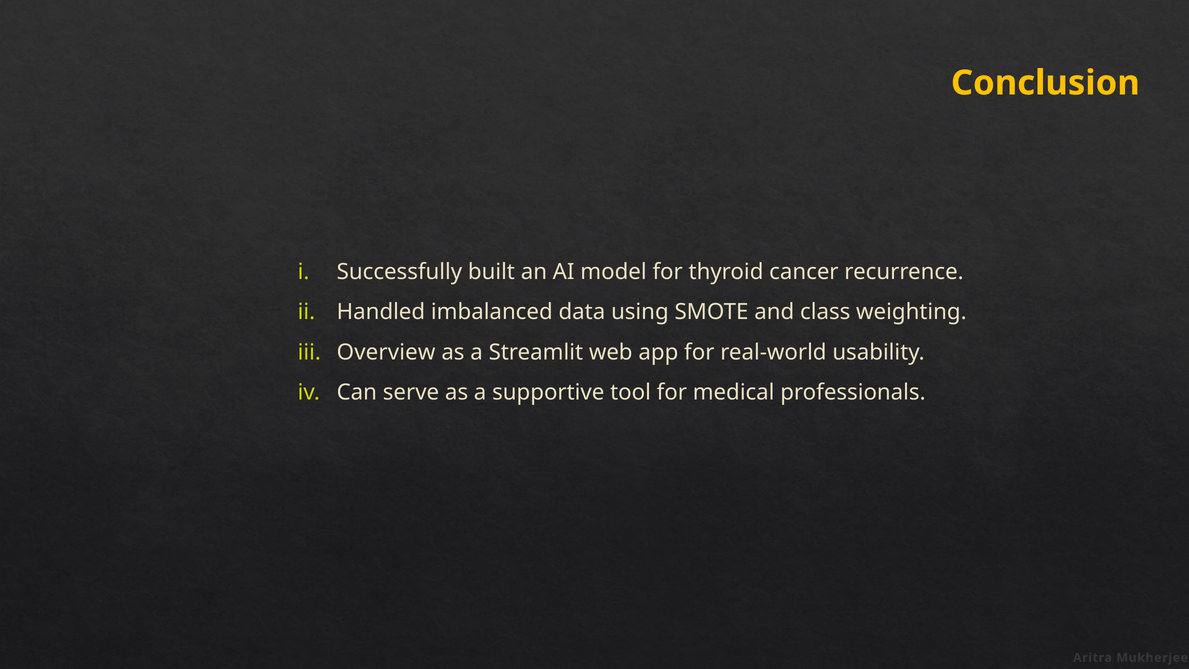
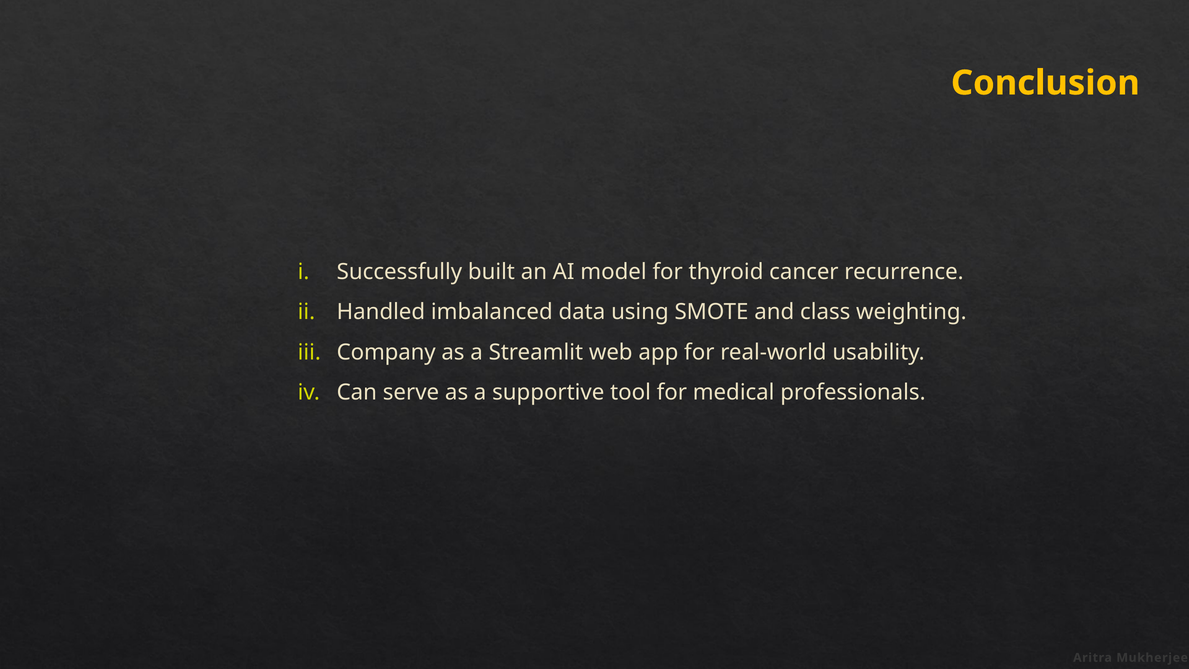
Overview: Overview -> Company
